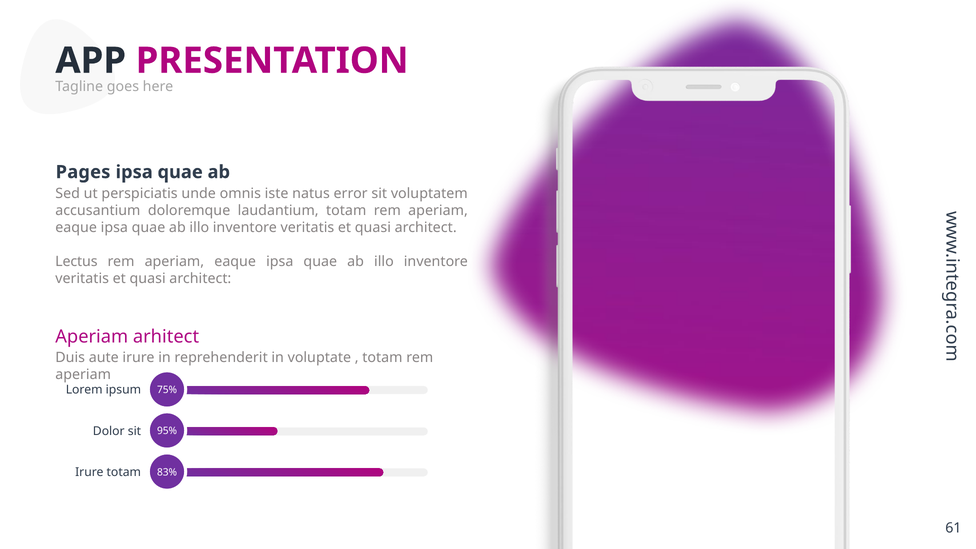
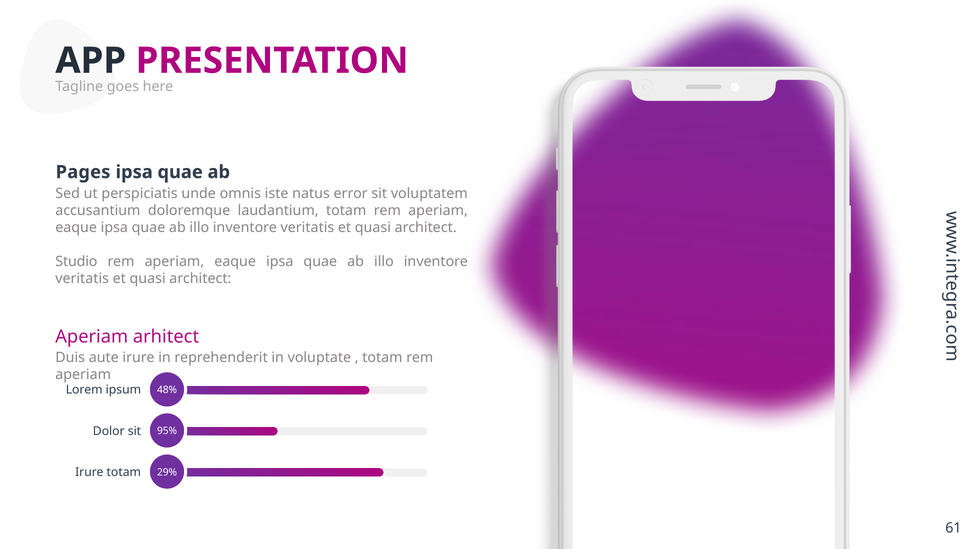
Lectus: Lectus -> Studio
75%: 75% -> 48%
83%: 83% -> 29%
